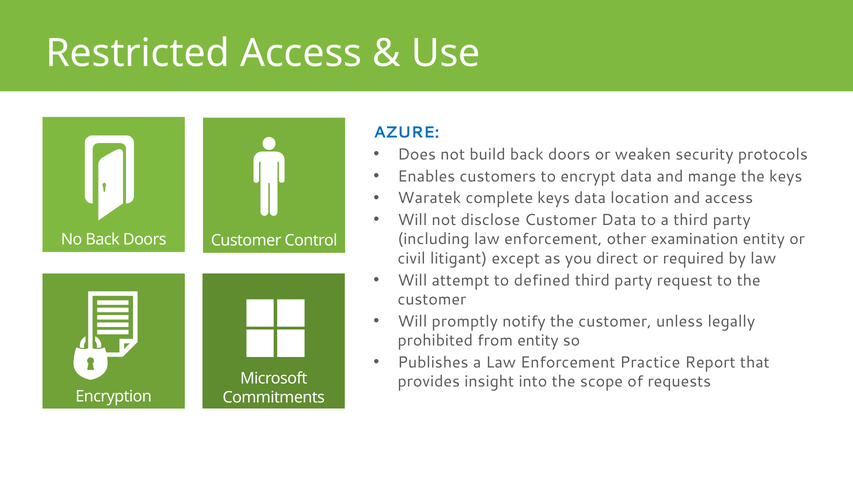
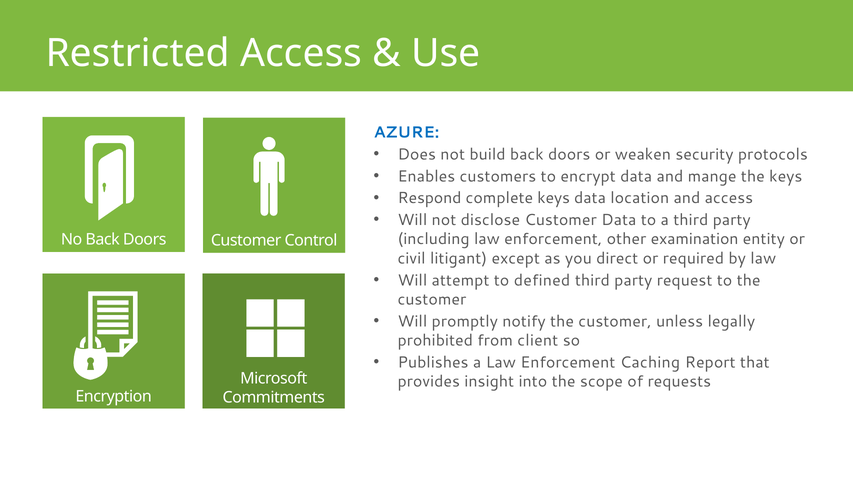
Waratek: Waratek -> Respond
from entity: entity -> client
Practice: Practice -> Caching
